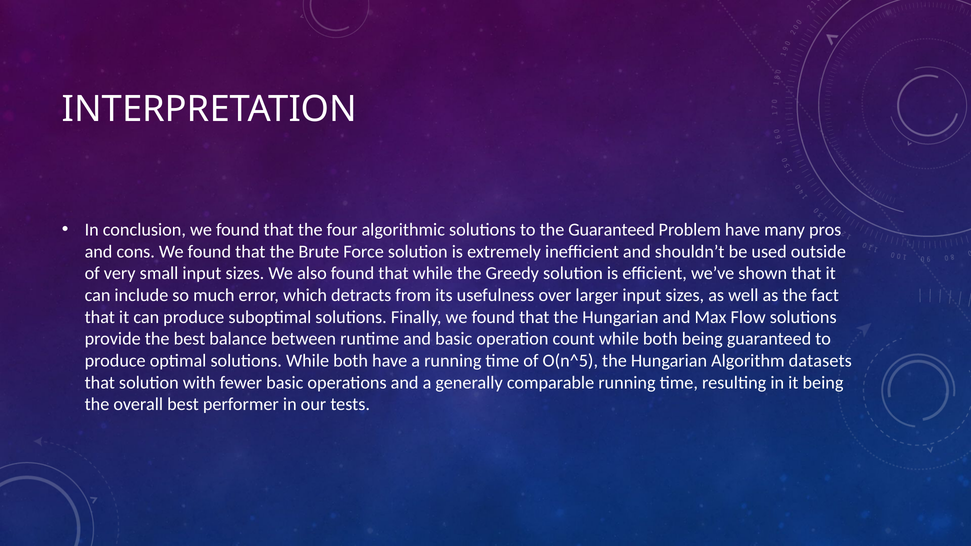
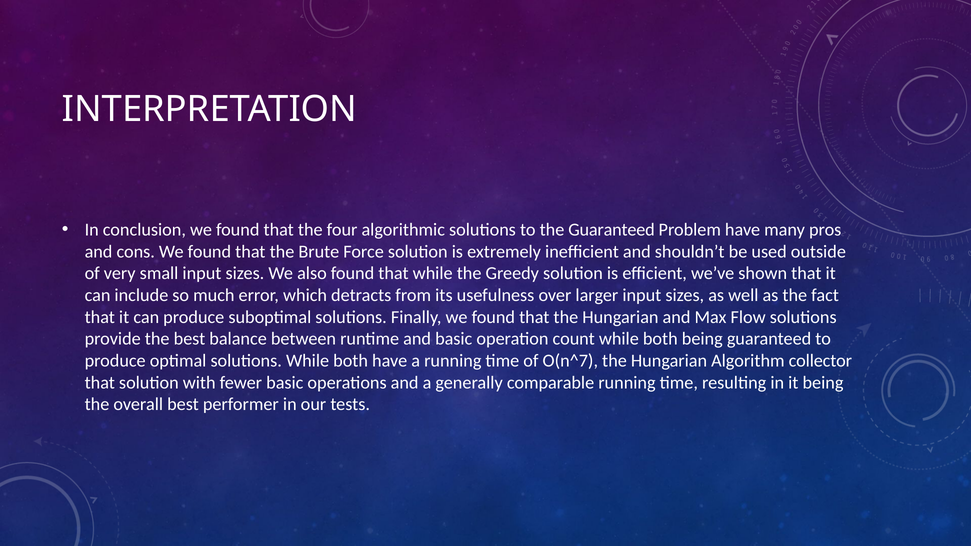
O(n^5: O(n^5 -> O(n^7
datasets: datasets -> collector
